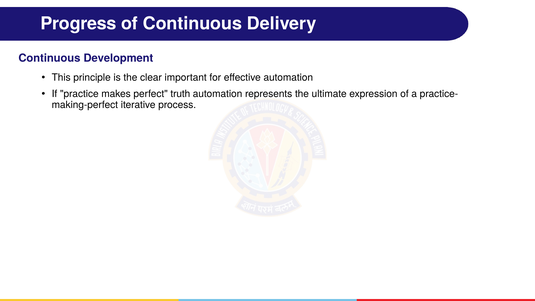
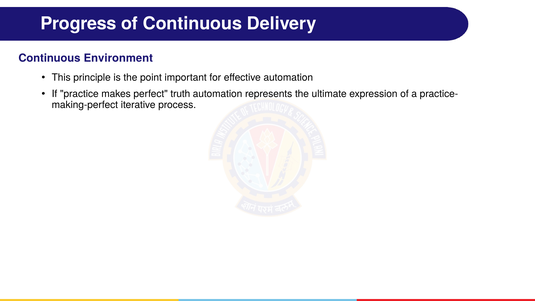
Development: Development -> Environment
clear: clear -> point
